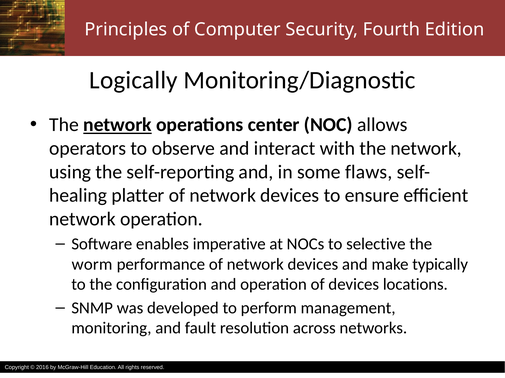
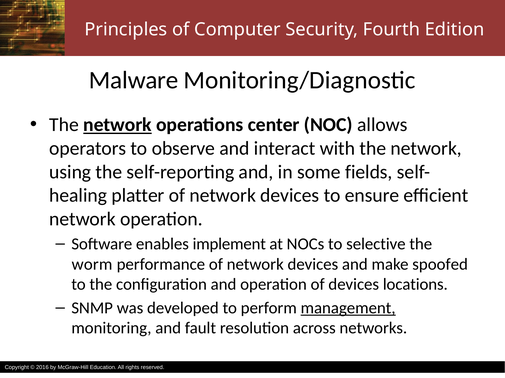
Logically: Logically -> Malware
flaws: flaws -> fields
imperative: imperative -> implement
typically: typically -> spoofed
management underline: none -> present
